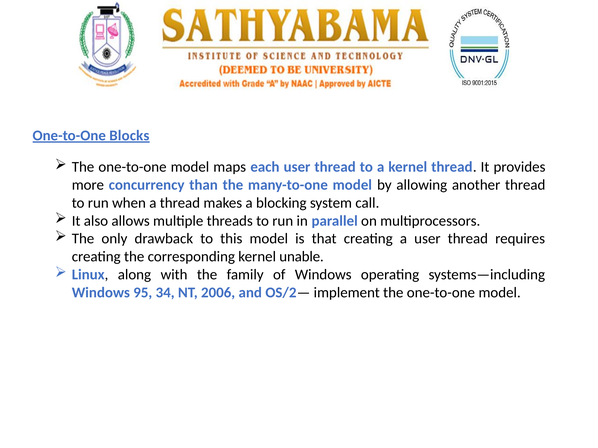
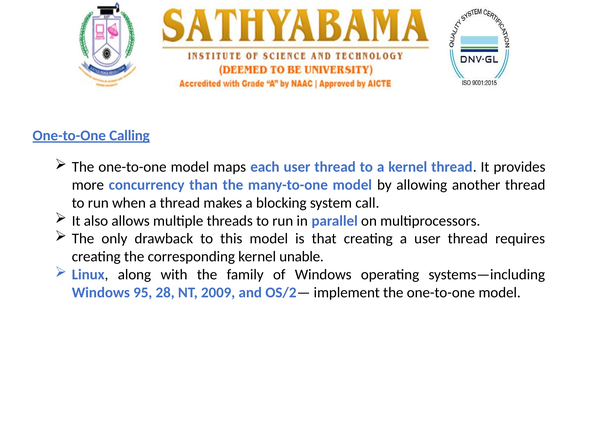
Blocks: Blocks -> Calling
34: 34 -> 28
2006: 2006 -> 2009
